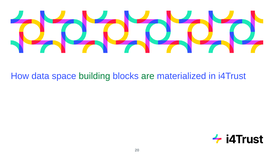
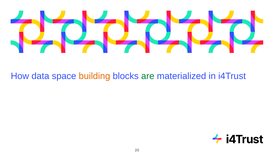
building colour: green -> orange
